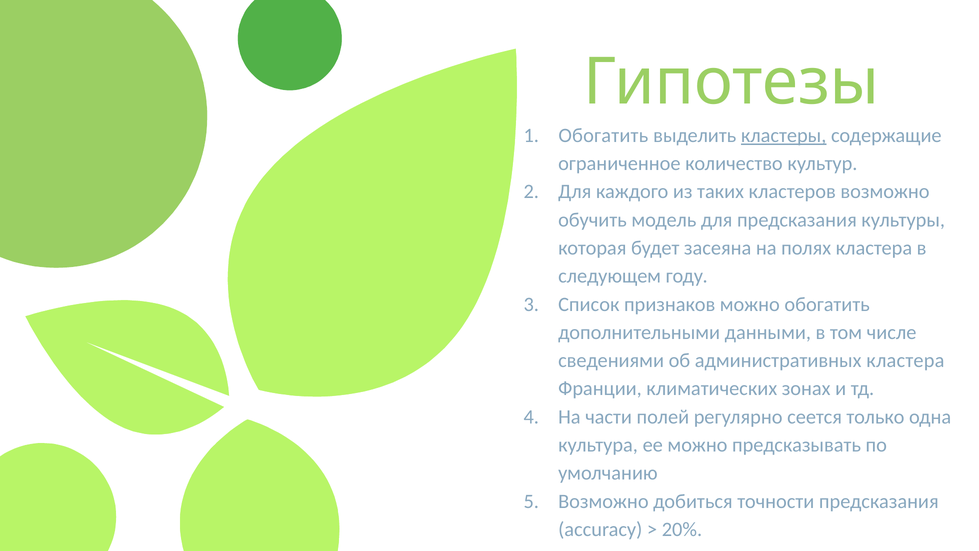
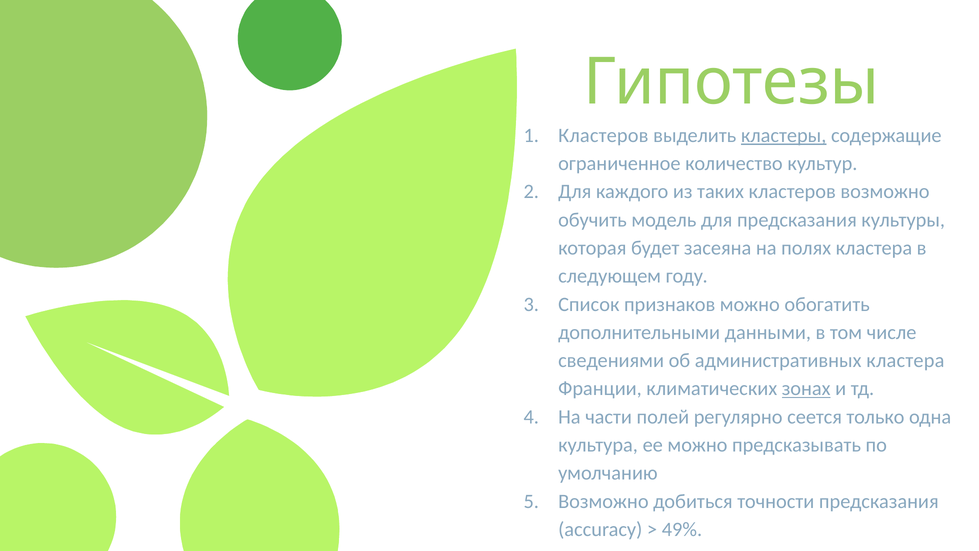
Обогатить at (603, 135): Обогатить -> Кластеров
зонах underline: none -> present
20%: 20% -> 49%
